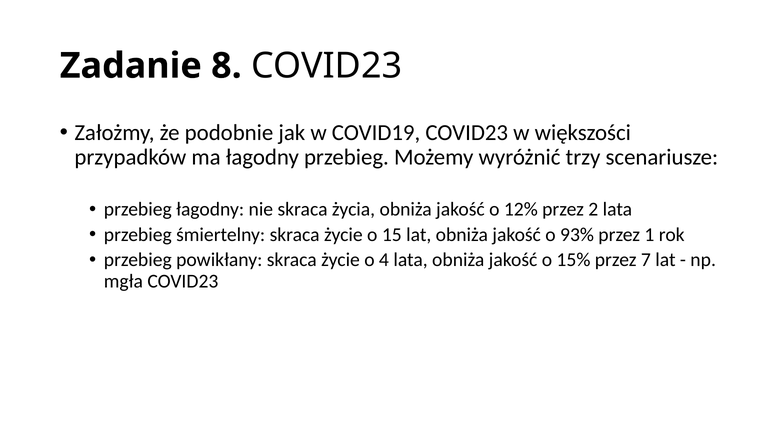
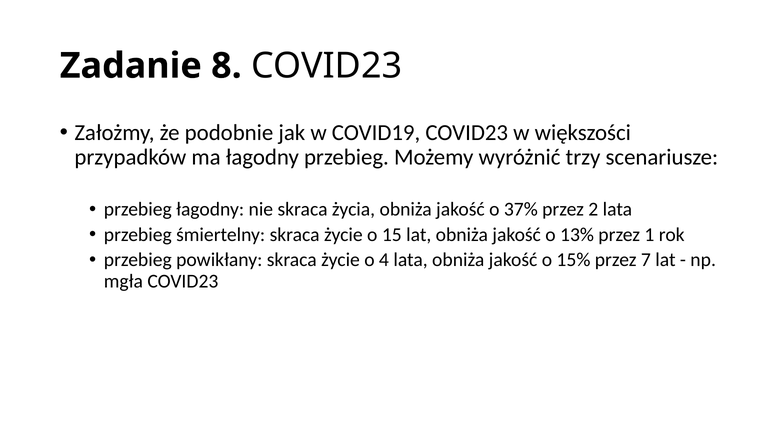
12%: 12% -> 37%
93%: 93% -> 13%
